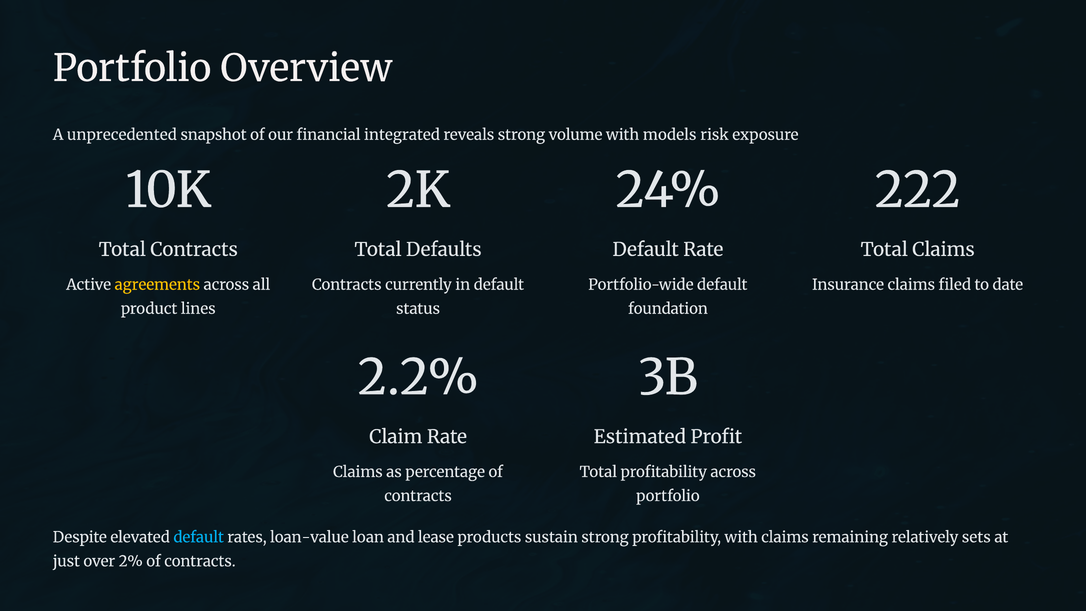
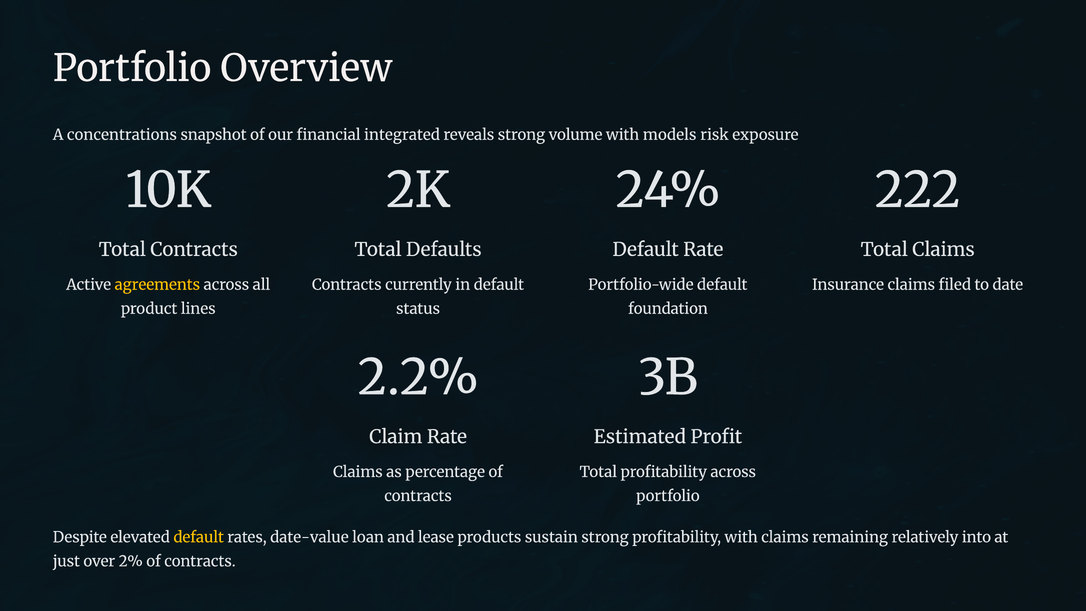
unprecedented: unprecedented -> concentrations
default at (199, 537) colour: light blue -> yellow
loan-value: loan-value -> date-value
sets: sets -> into
